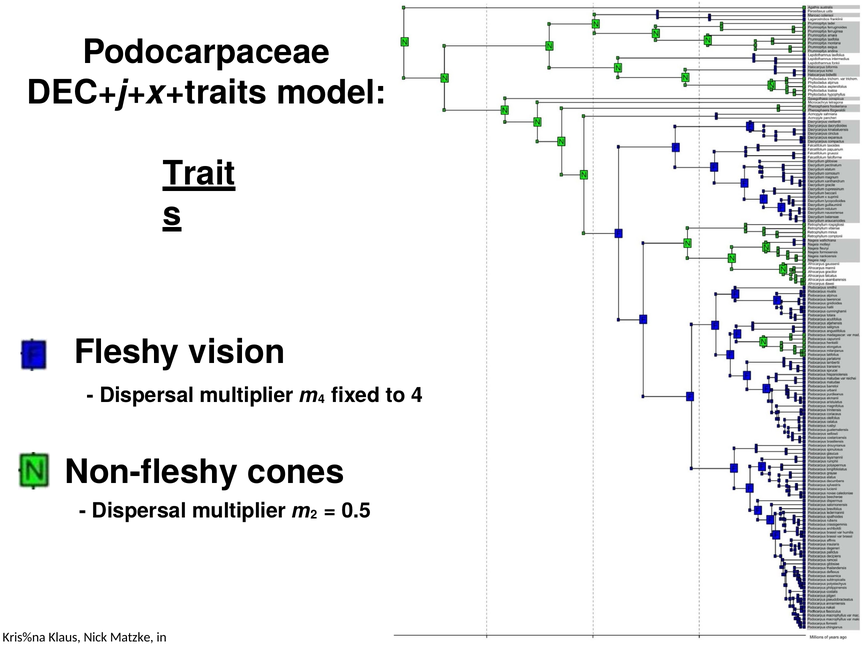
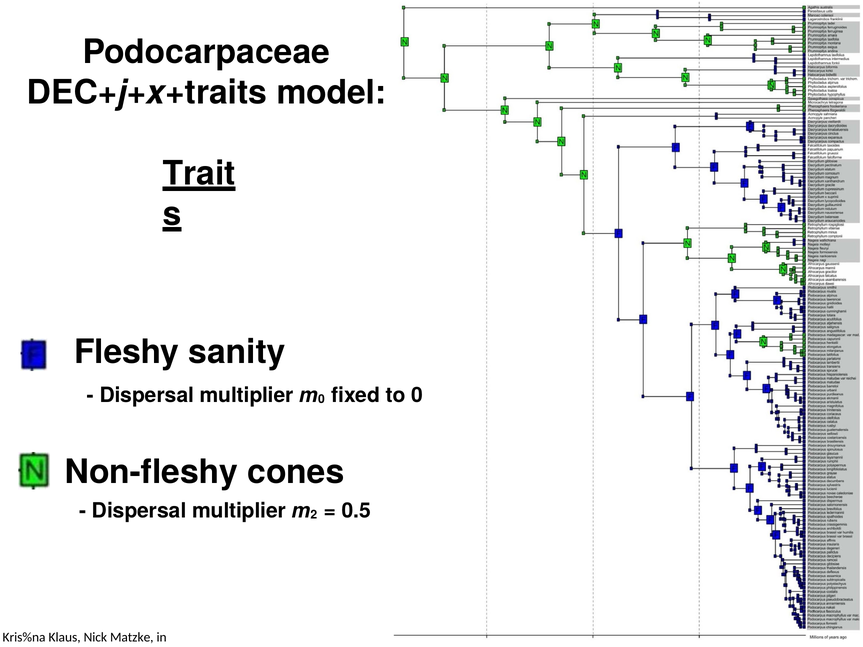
vision: vision -> sanity
4 at (321, 399): 4 -> 0
to 4: 4 -> 0
